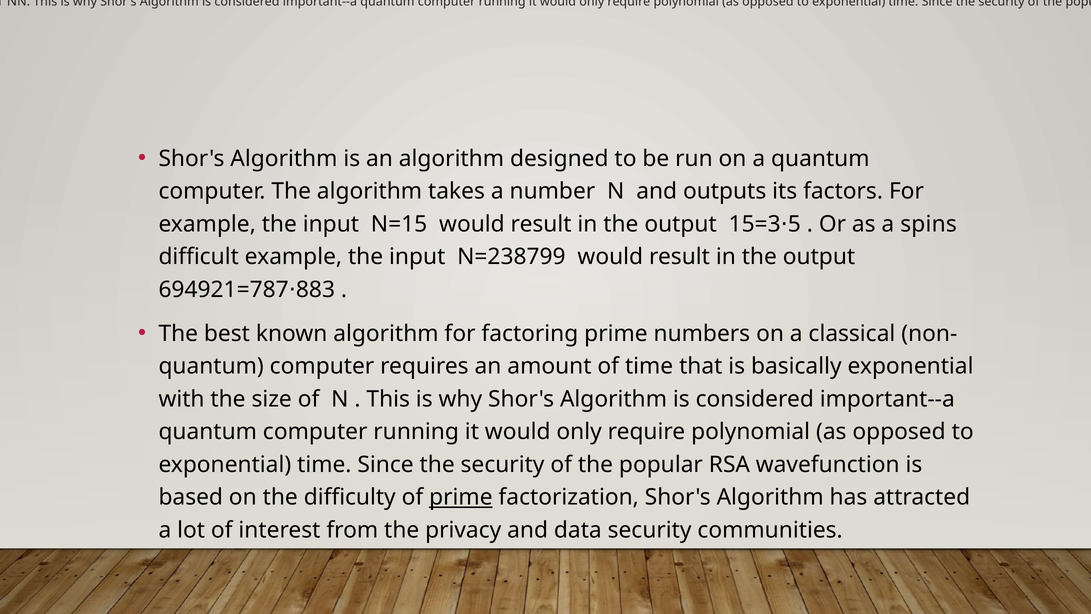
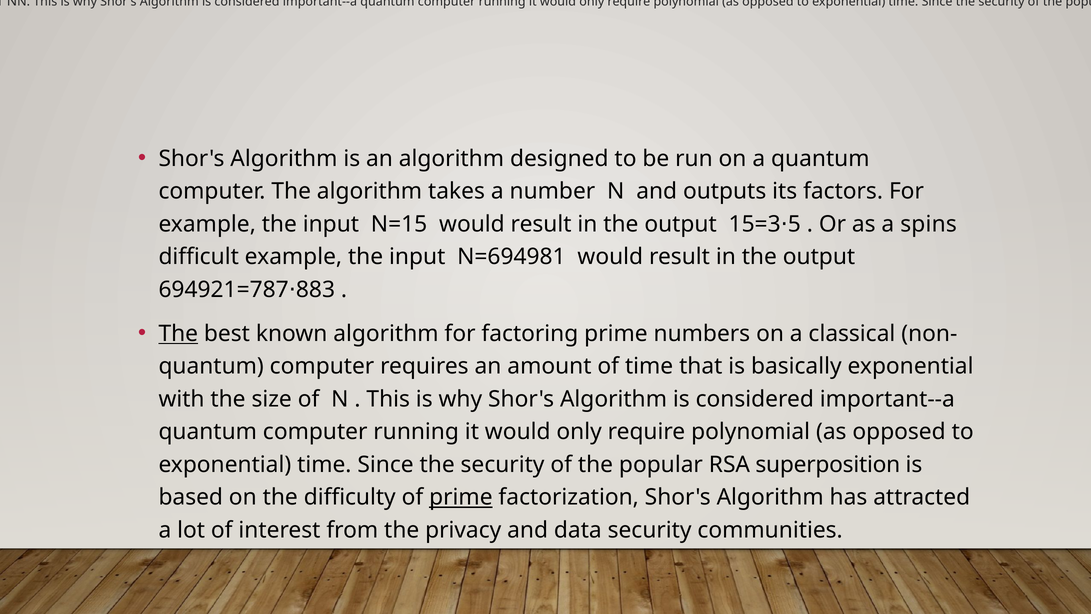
N=238799: N=238799 -> N=694981
The at (178, 333) underline: none -> present
wavefunction: wavefunction -> superposition
